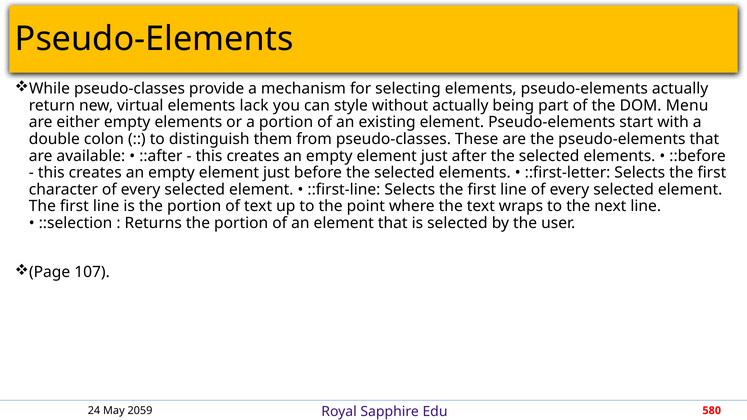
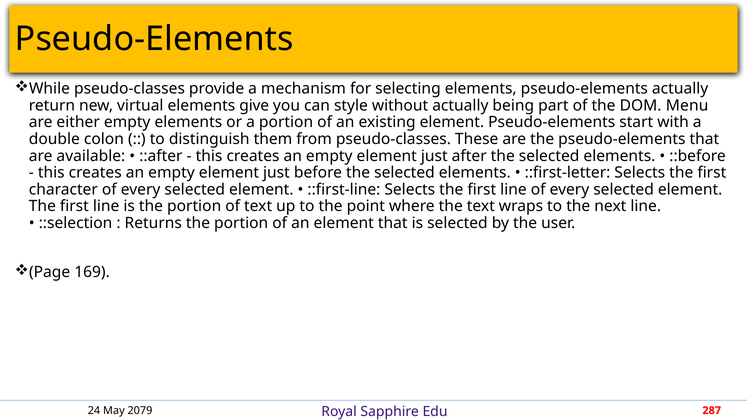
lack: lack -> give
107: 107 -> 169
2059: 2059 -> 2079
580: 580 -> 287
